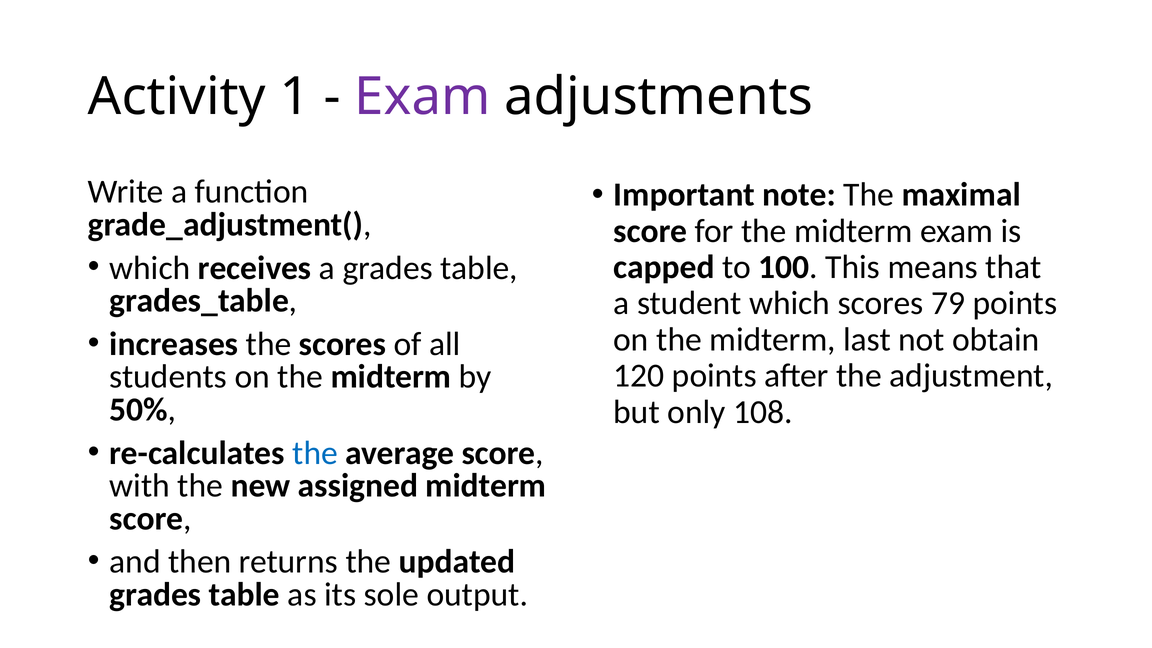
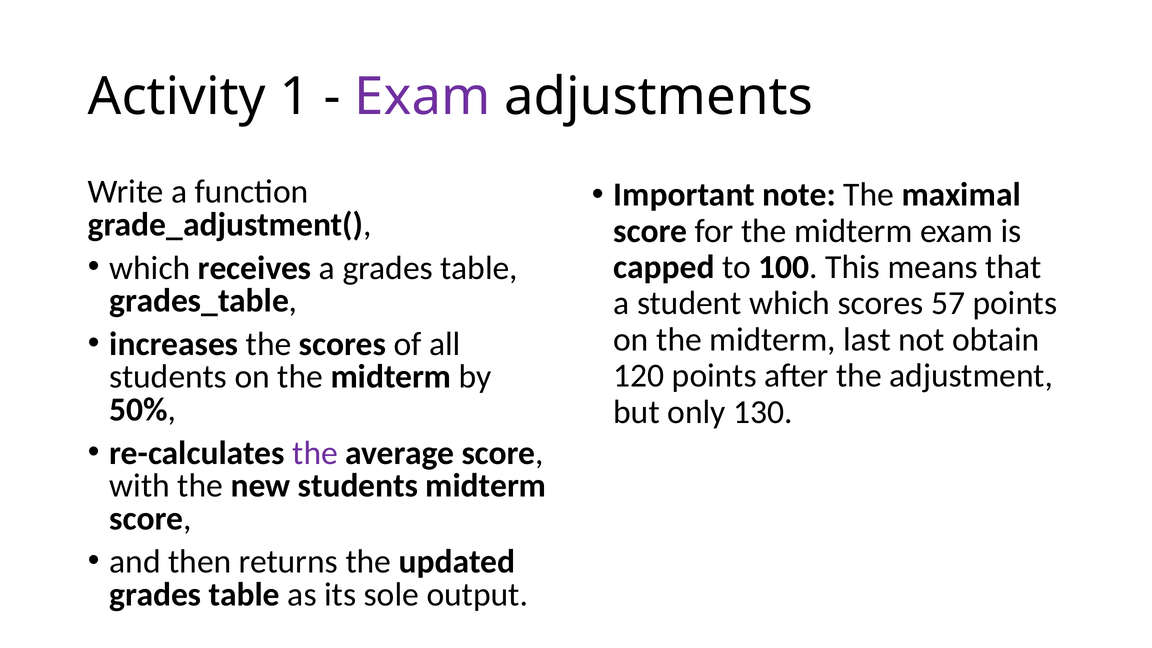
79: 79 -> 57
108: 108 -> 130
the at (315, 453) colour: blue -> purple
new assigned: assigned -> students
